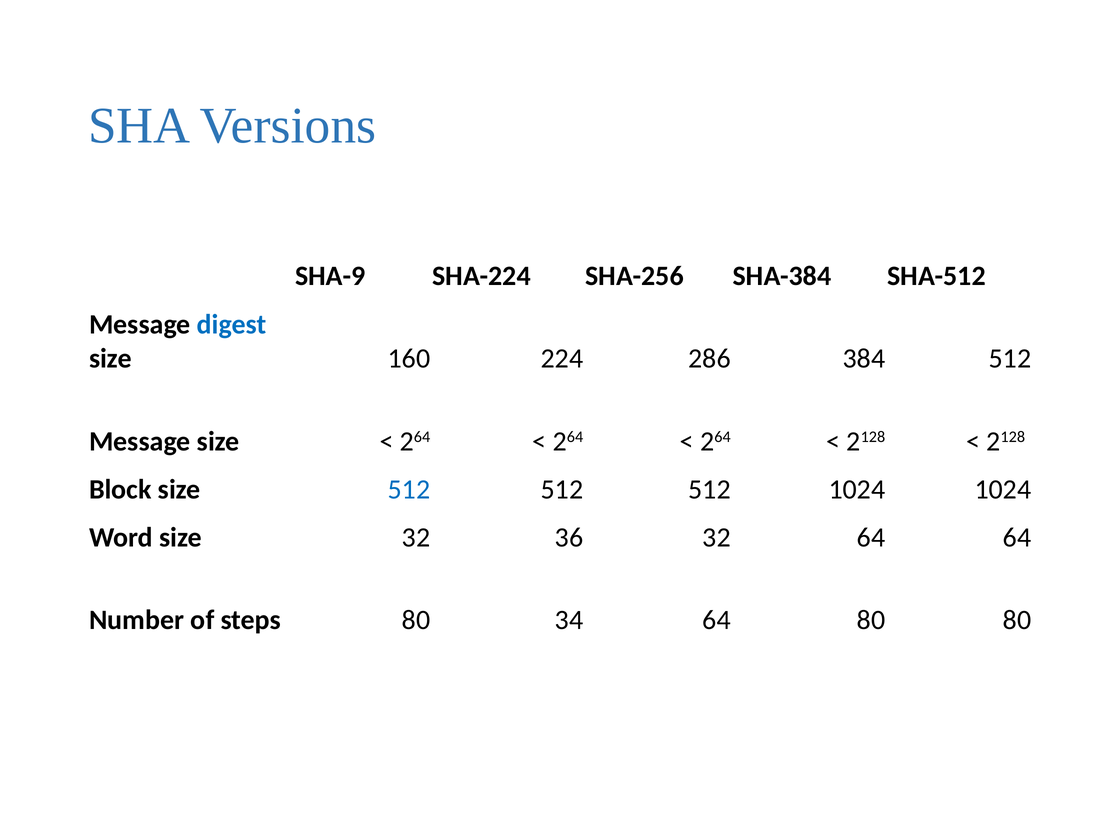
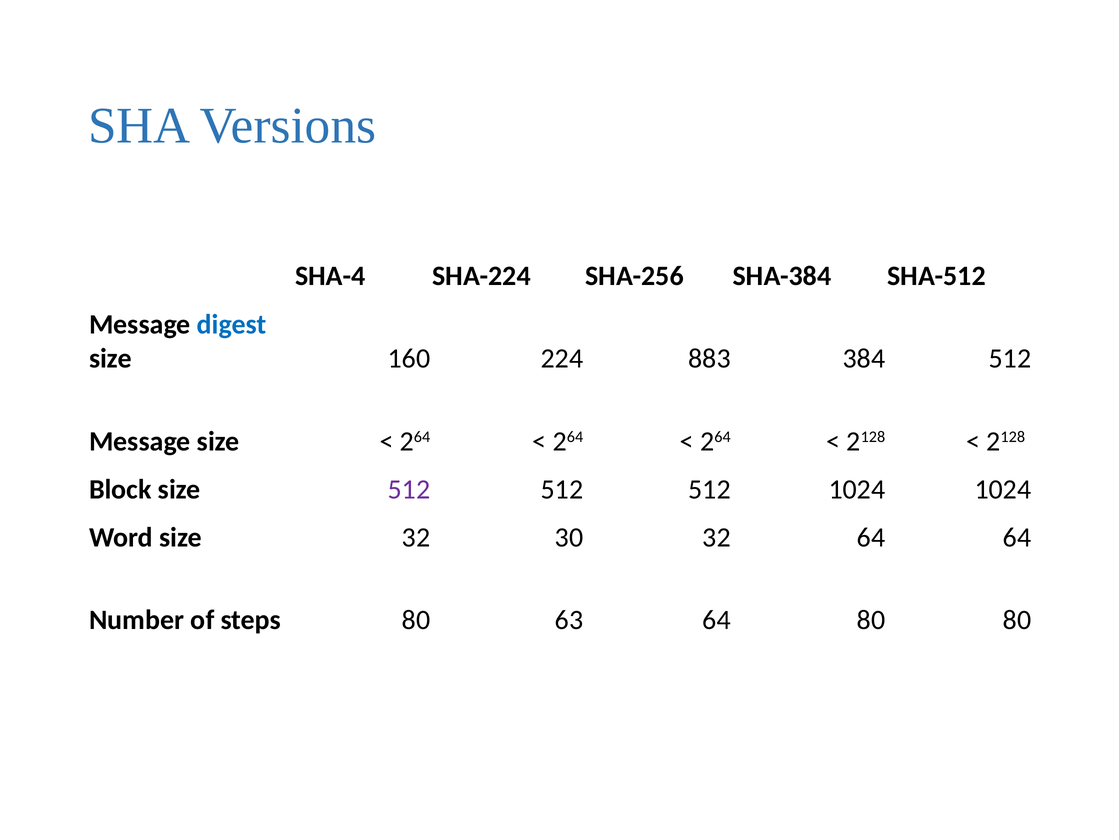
SHA-9: SHA-9 -> SHA-4
286: 286 -> 883
512 at (409, 489) colour: blue -> purple
36: 36 -> 30
34: 34 -> 63
